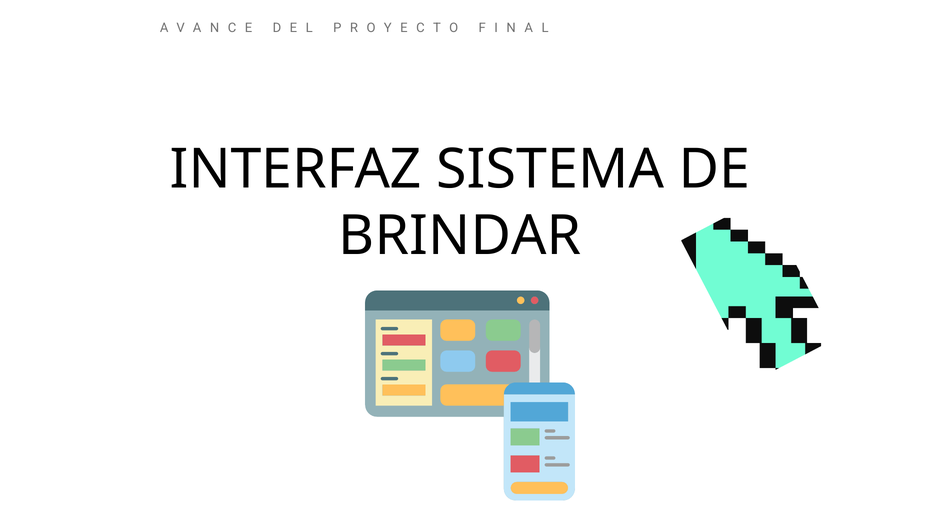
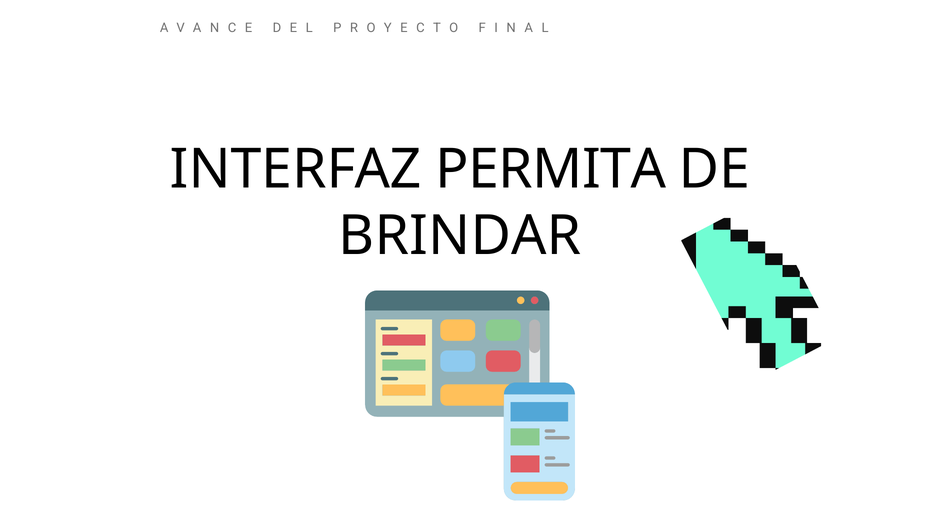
SISTEMA: SISTEMA -> PERMITA
